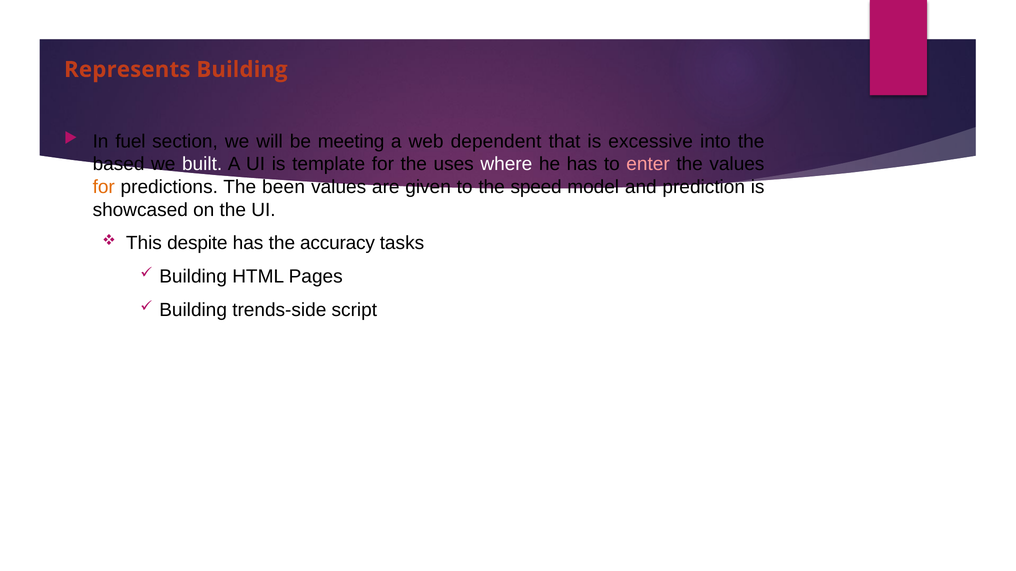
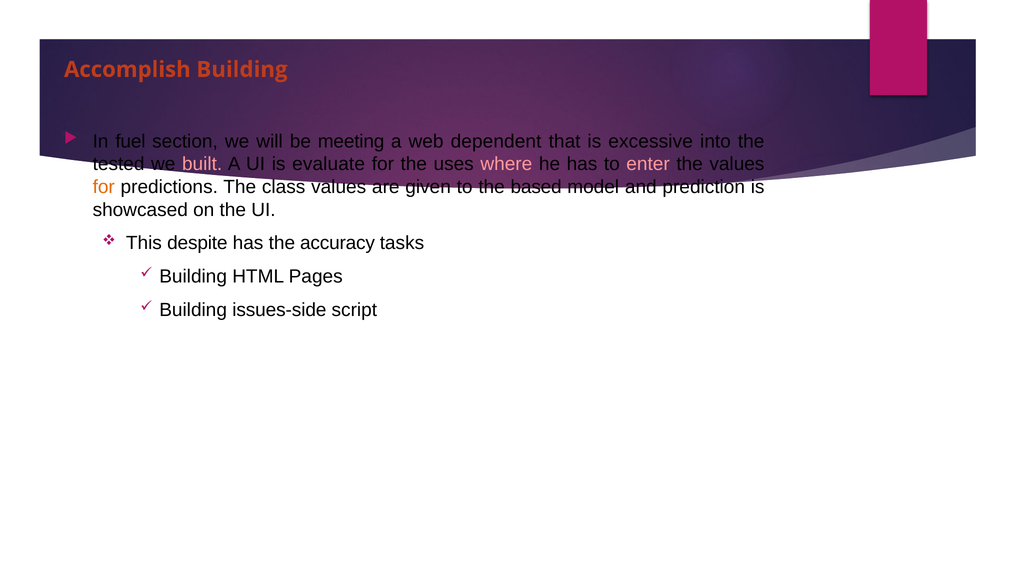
Represents: Represents -> Accomplish
based: based -> tested
built colour: white -> pink
template: template -> evaluate
where colour: white -> pink
been: been -> class
speed: speed -> based
trends-side: trends-side -> issues-side
